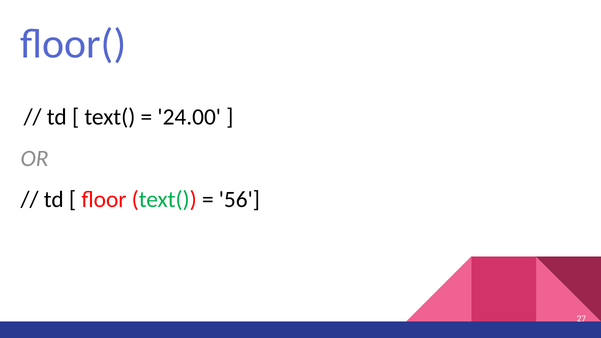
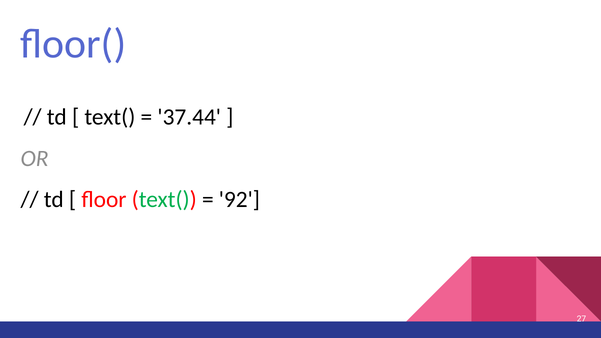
24.00: 24.00 -> 37.44
56: 56 -> 92
